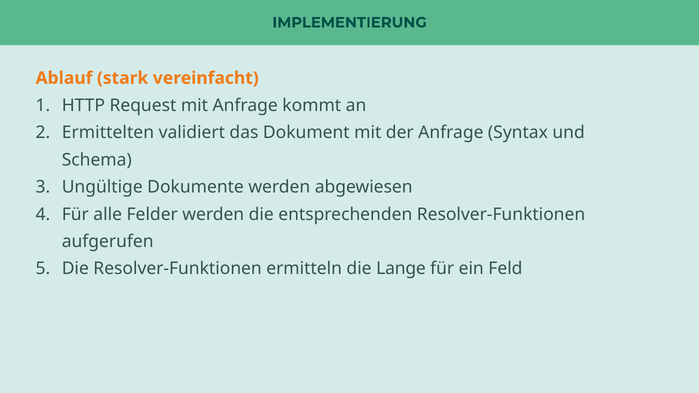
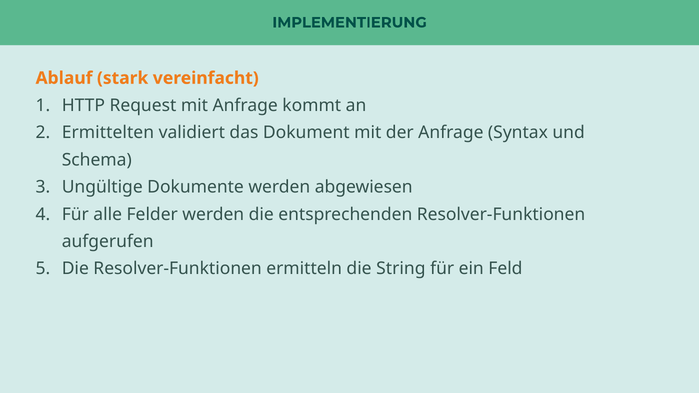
Lange: Lange -> String
